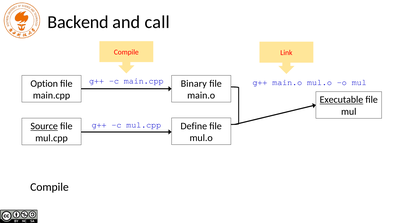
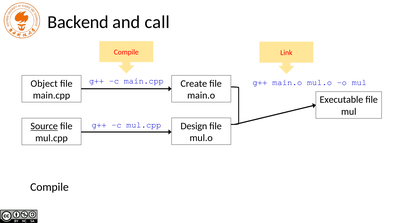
Option: Option -> Object
Binary: Binary -> Create
Executable underline: present -> none
Define: Define -> Design
